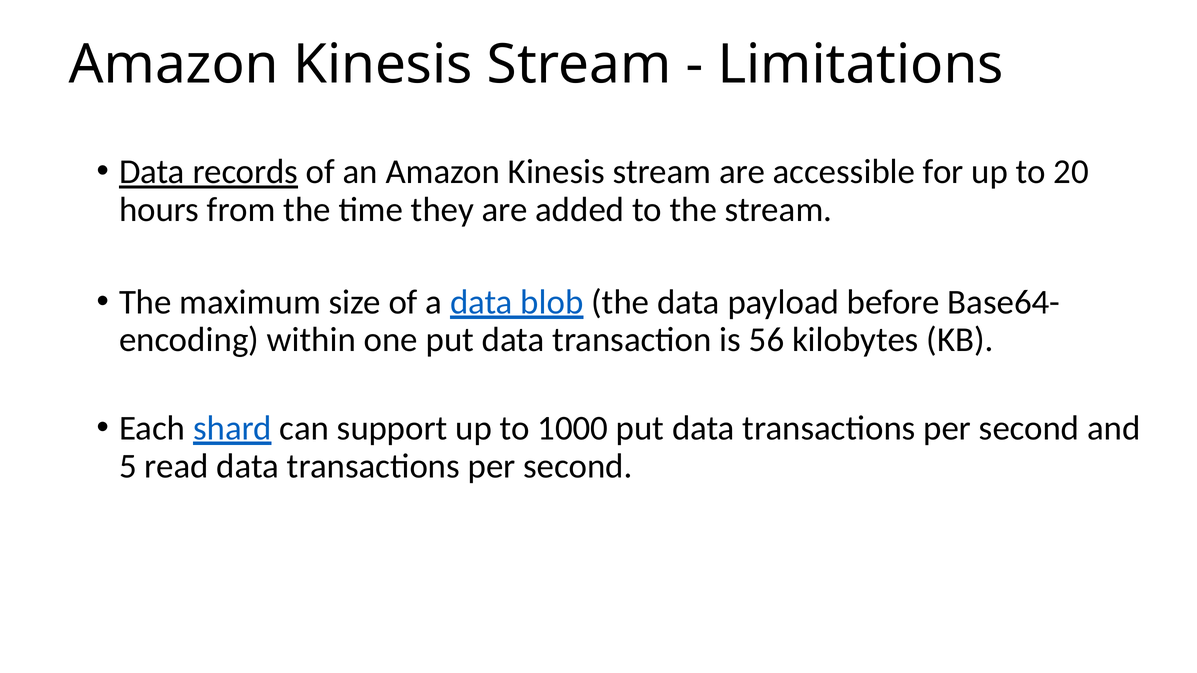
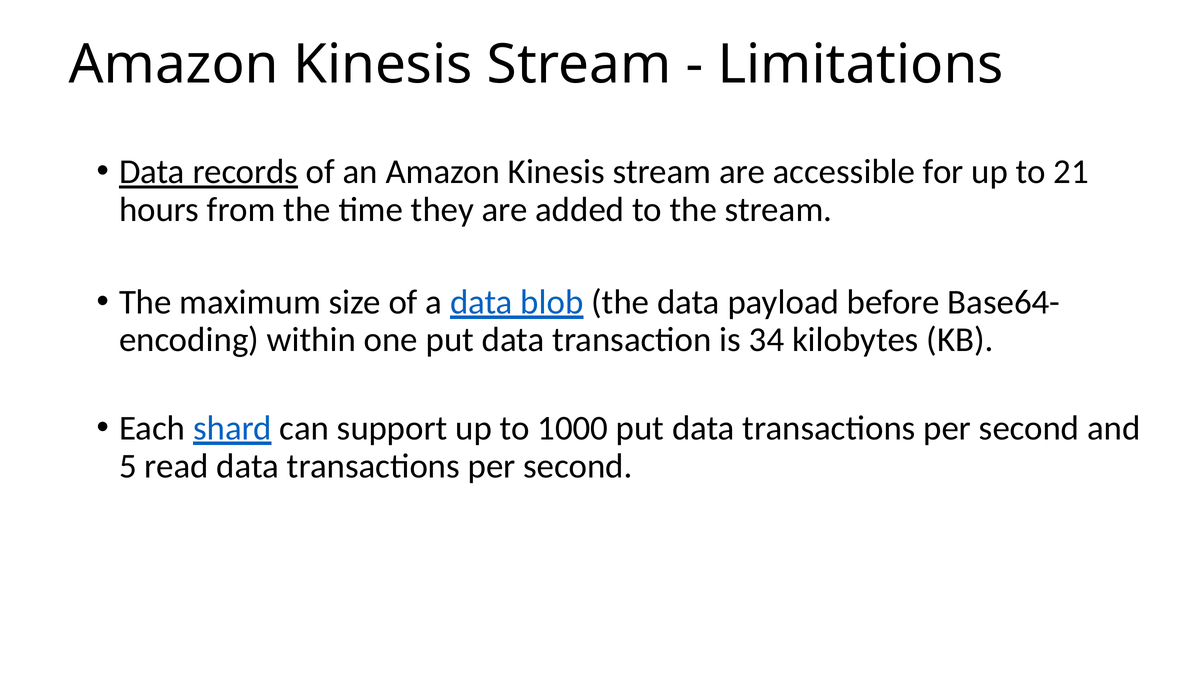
20: 20 -> 21
56: 56 -> 34
